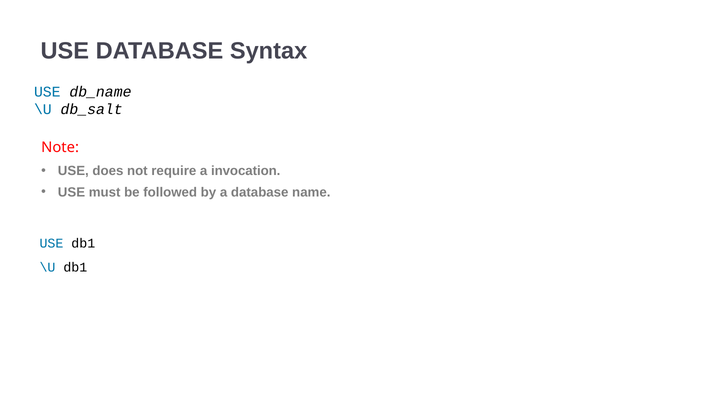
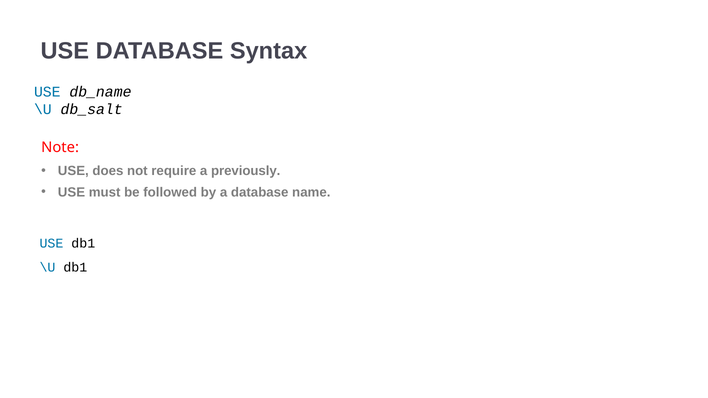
invocation: invocation -> previously
